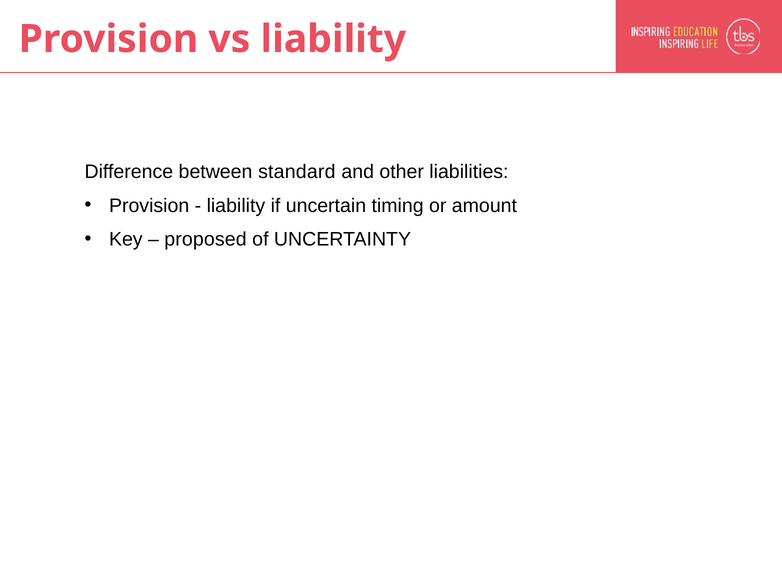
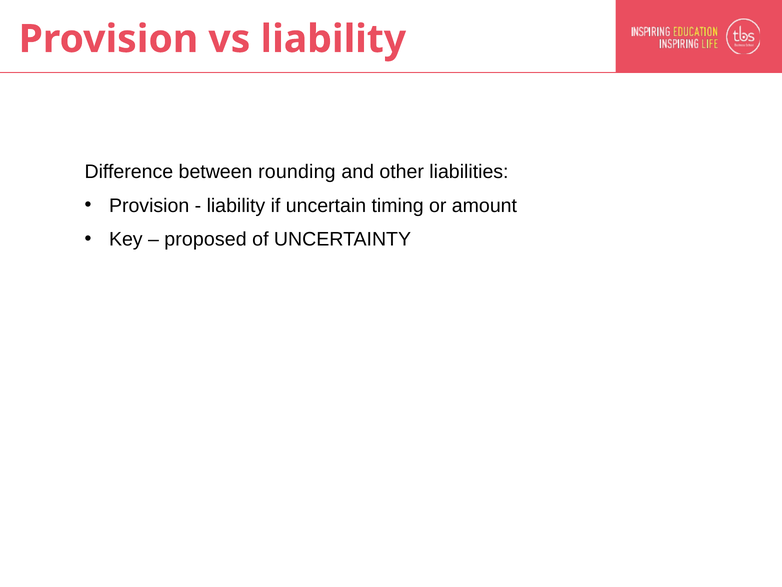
standard: standard -> rounding
